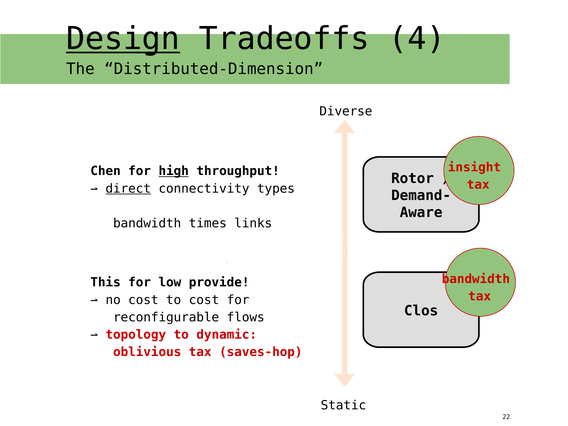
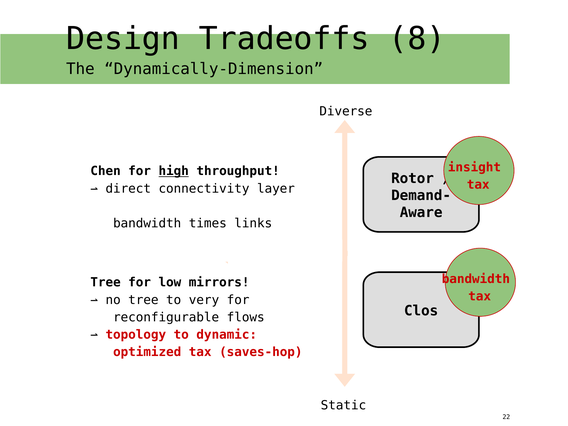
Design underline: present -> none
4: 4 -> 8
Distributed-Dimension: Distributed-Dimension -> Dynamically-Dimension
direct underline: present -> none
types: types -> layer
This at (106, 282): This -> Tree
provide: provide -> mirrors
no cost: cost -> tree
to cost: cost -> very
oblivious: oblivious -> optimized
